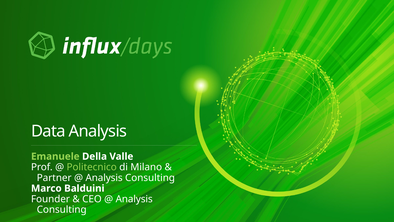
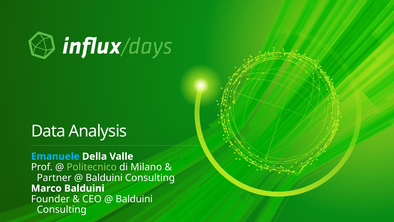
Emanuele colour: light green -> light blue
Analysis at (104, 177): Analysis -> Balduini
Analysis at (134, 199): Analysis -> Balduini
